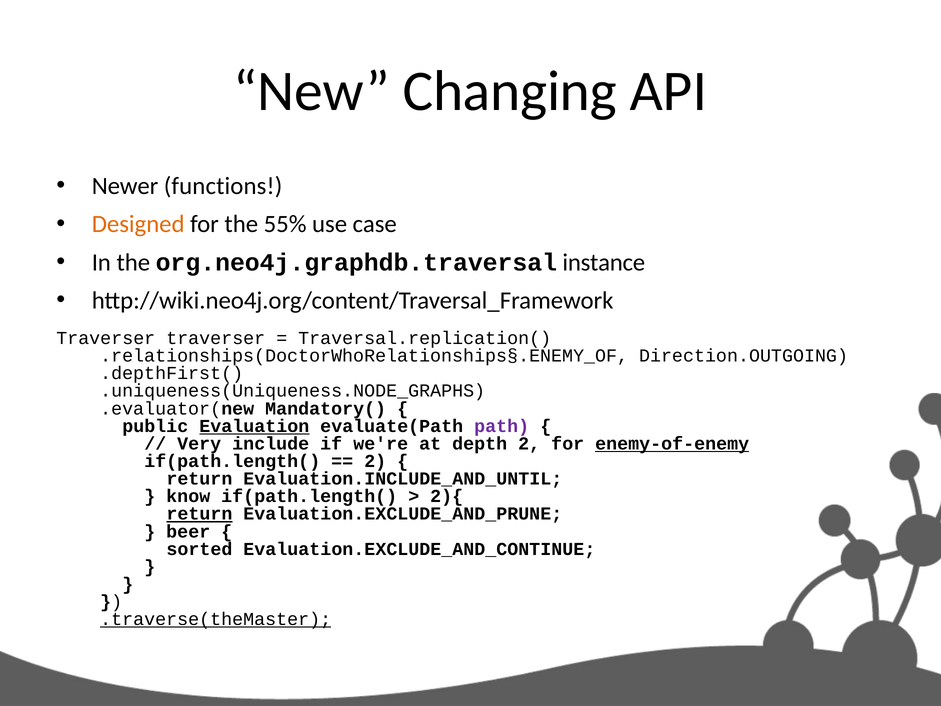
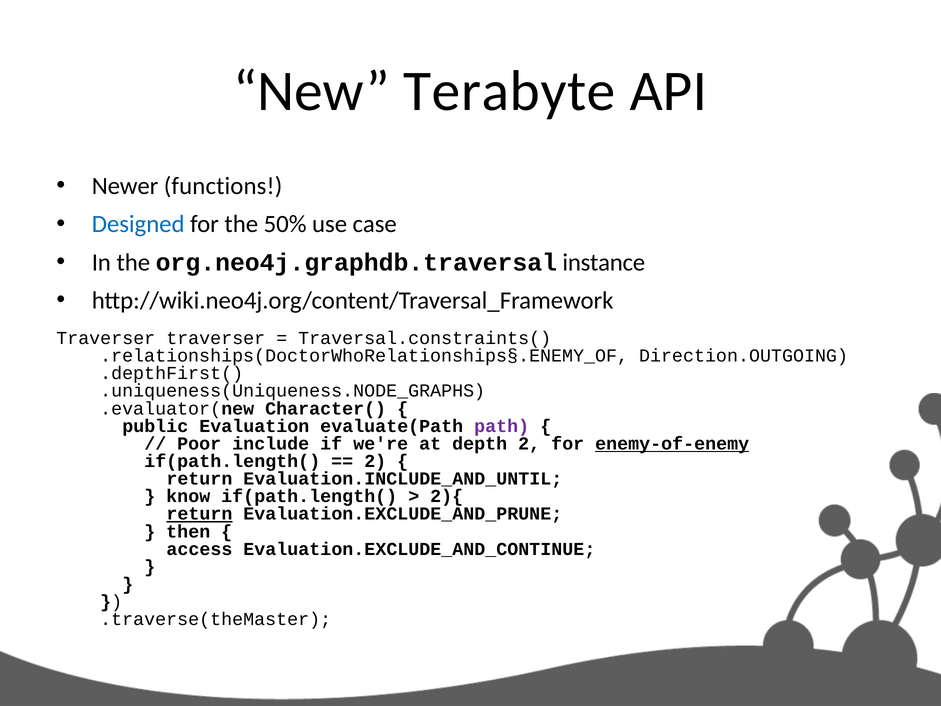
Changing: Changing -> Terabyte
Designed colour: orange -> blue
55%: 55% -> 50%
Traversal.replication(: Traversal.replication( -> Traversal.constraints(
Mandatory(: Mandatory( -> Character(
Evaluation underline: present -> none
Very: Very -> Poor
beer: beer -> then
sorted: sorted -> access
.traverse(theMaster underline: present -> none
